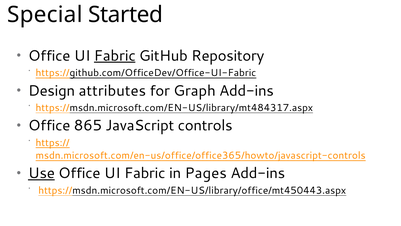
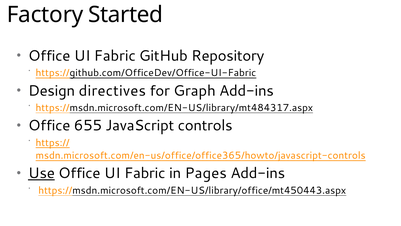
Special: Special -> Factory
Fabric at (115, 56) underline: present -> none
attributes: attributes -> directives
865: 865 -> 655
